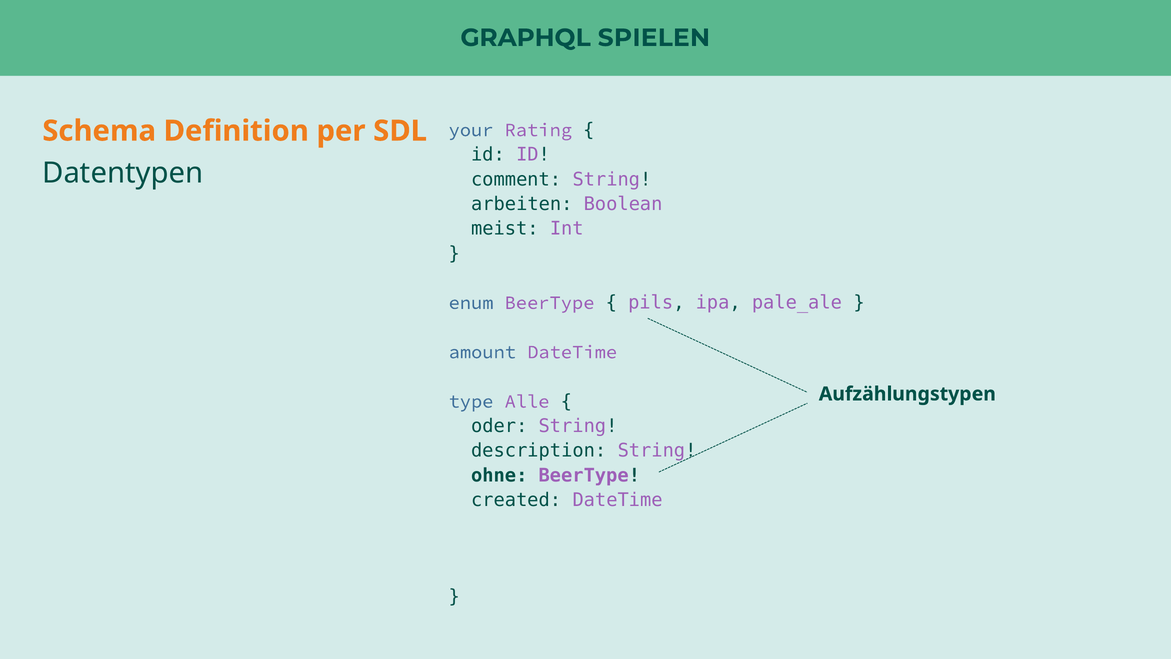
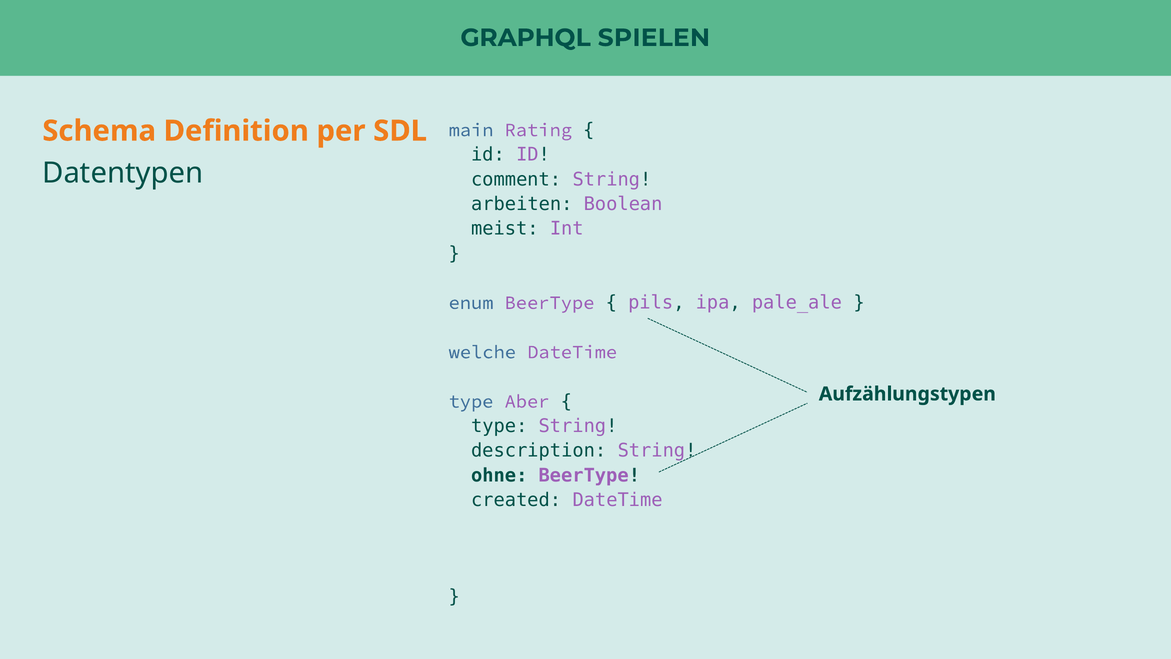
your: your -> main
amount: amount -> welche
Alle: Alle -> Aber
oder at (499, 426): oder -> type
